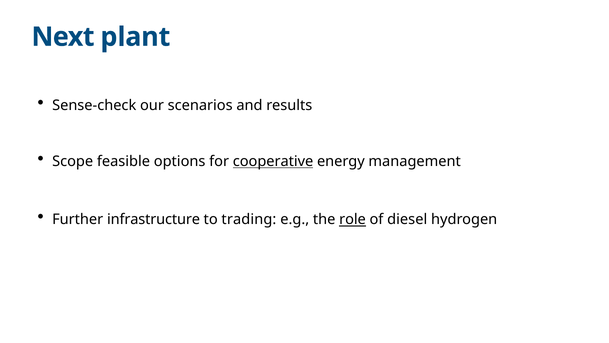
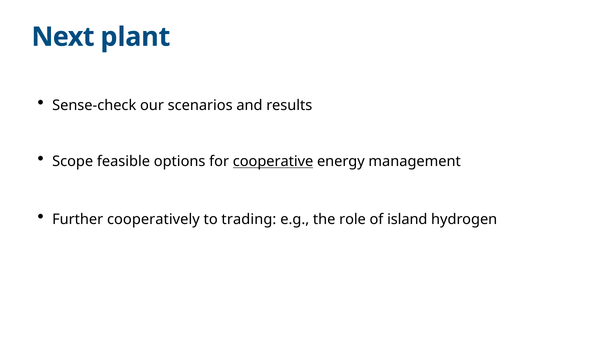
infrastructure: infrastructure -> cooperatively
role underline: present -> none
diesel: diesel -> island
